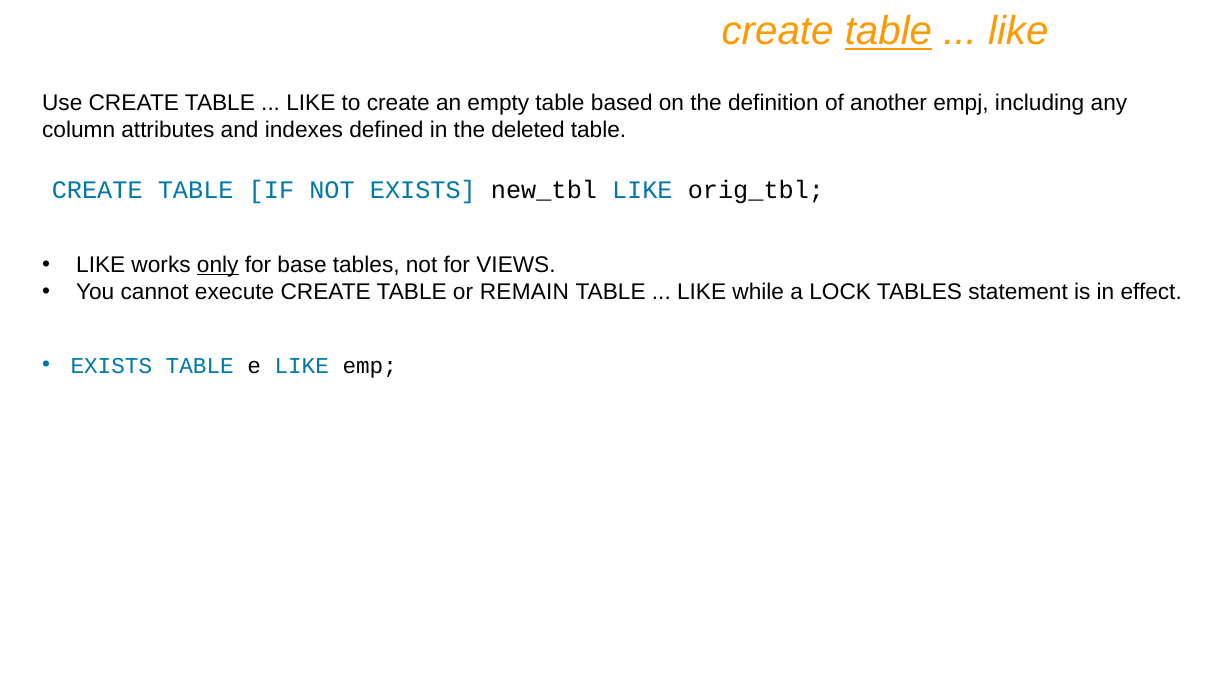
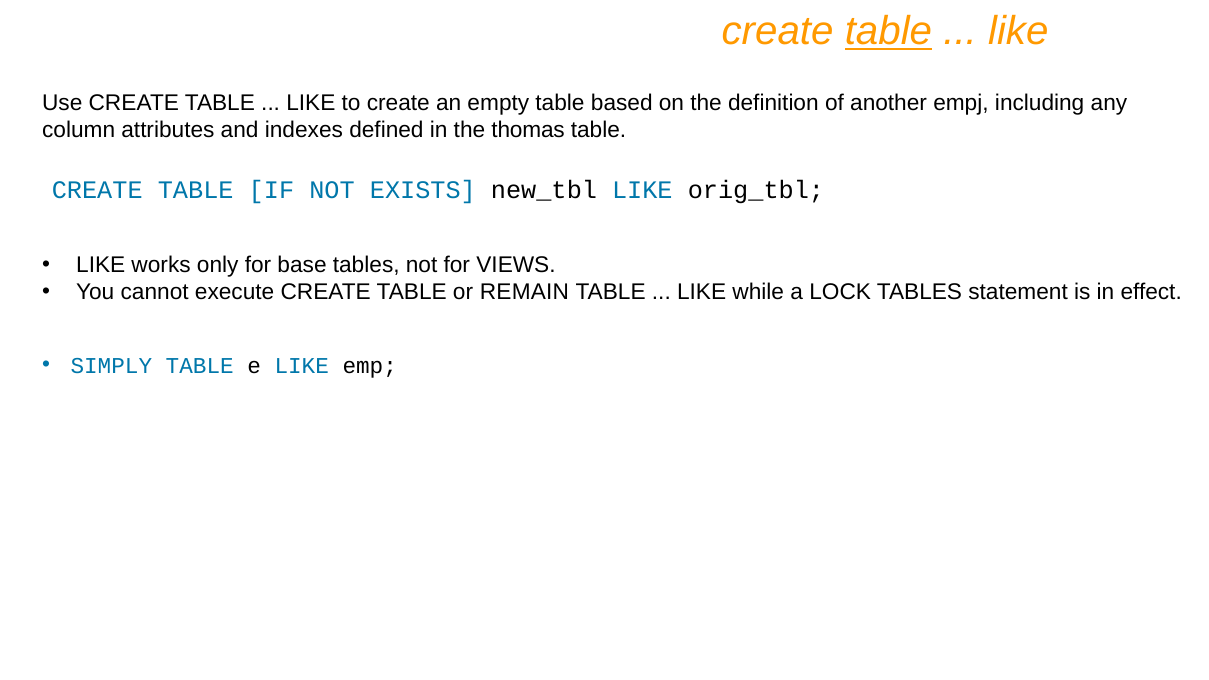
deleted: deleted -> thomas
only underline: present -> none
EXISTS at (111, 366): EXISTS -> SIMPLY
